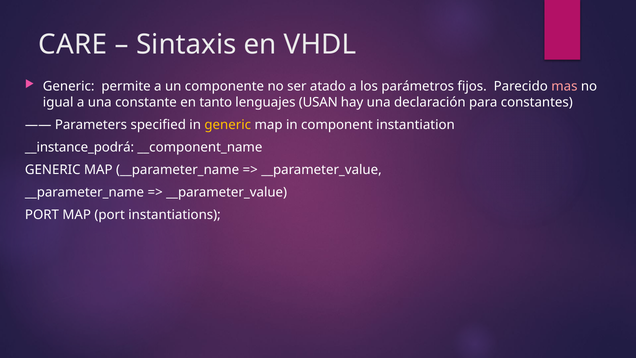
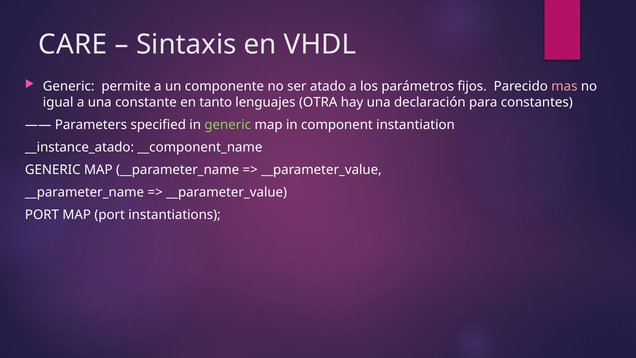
USAN: USAN -> OTRA
generic at (228, 125) colour: yellow -> light green
__instance_podrá: __instance_podrá -> __instance_atado
